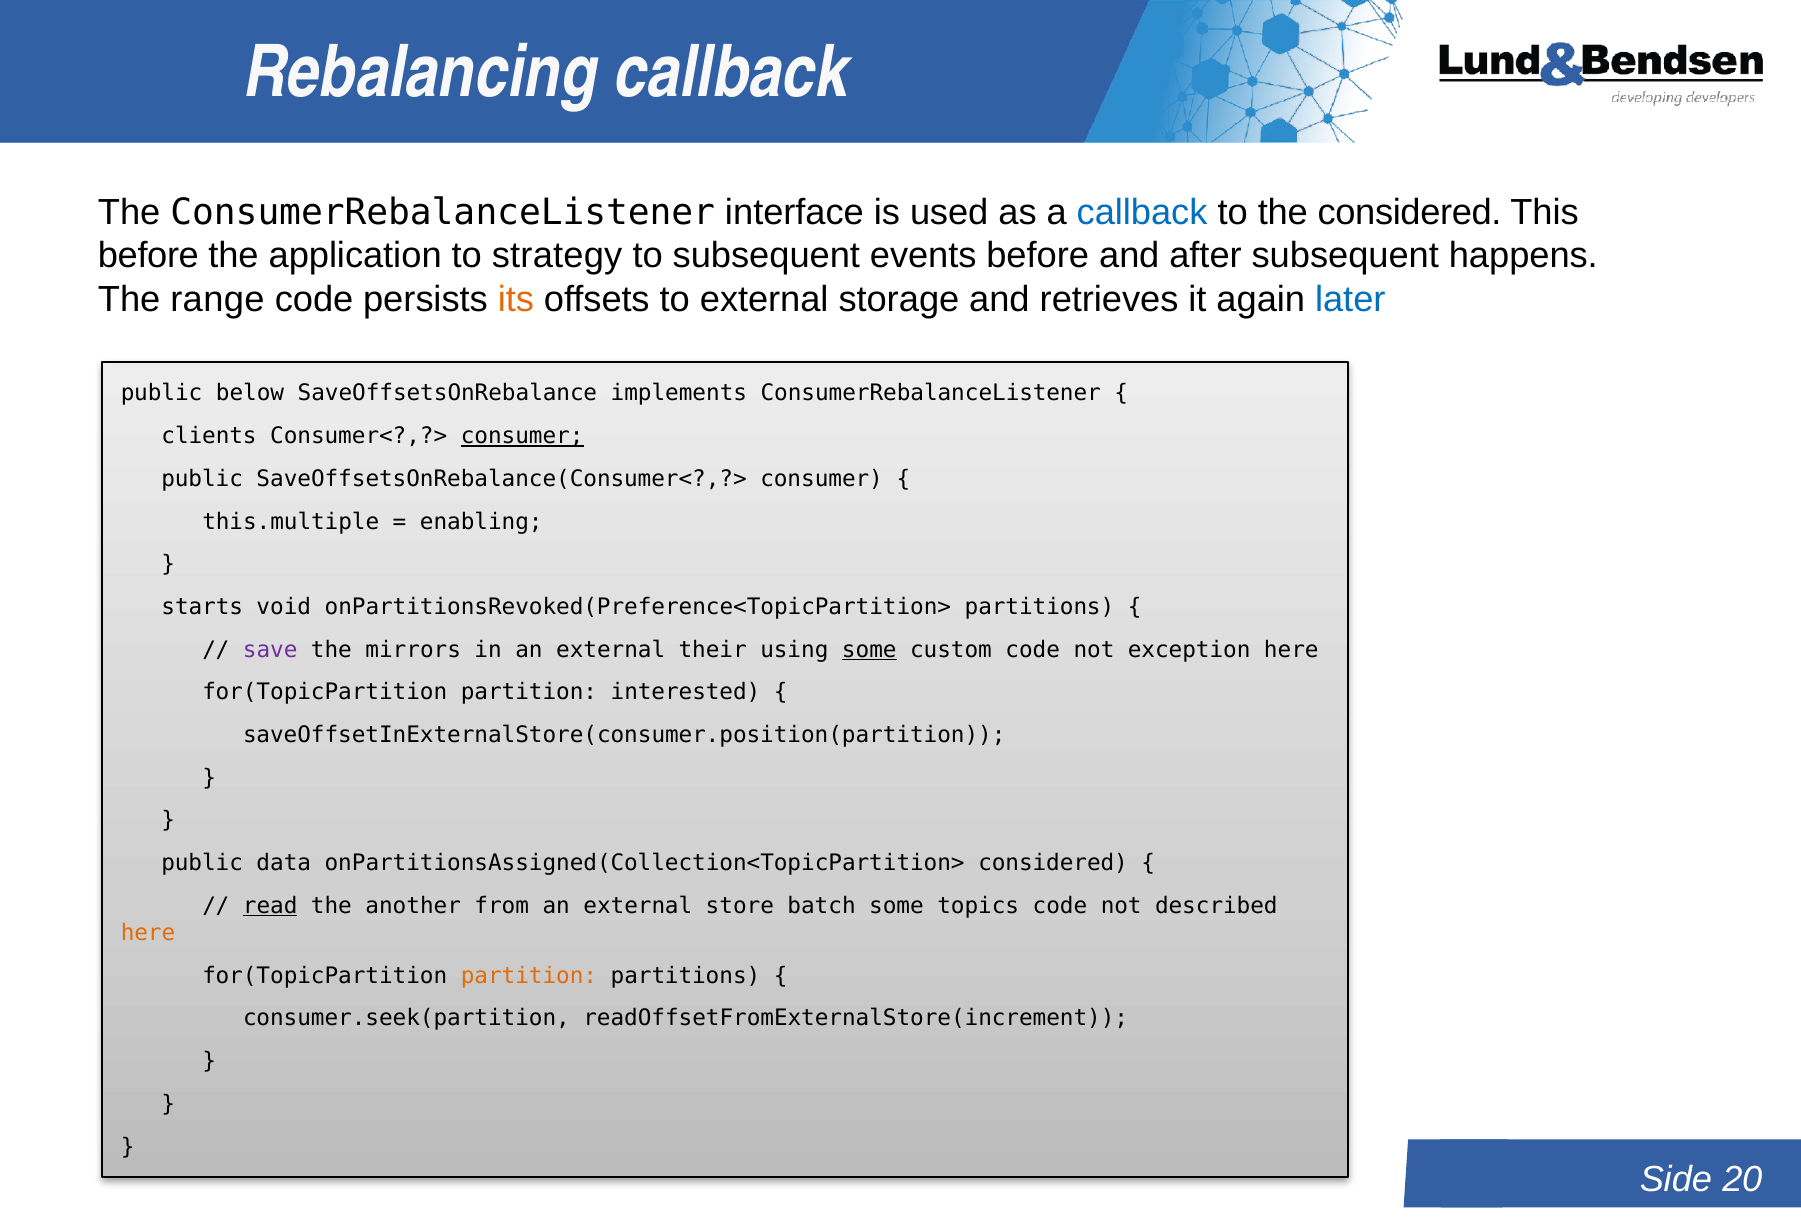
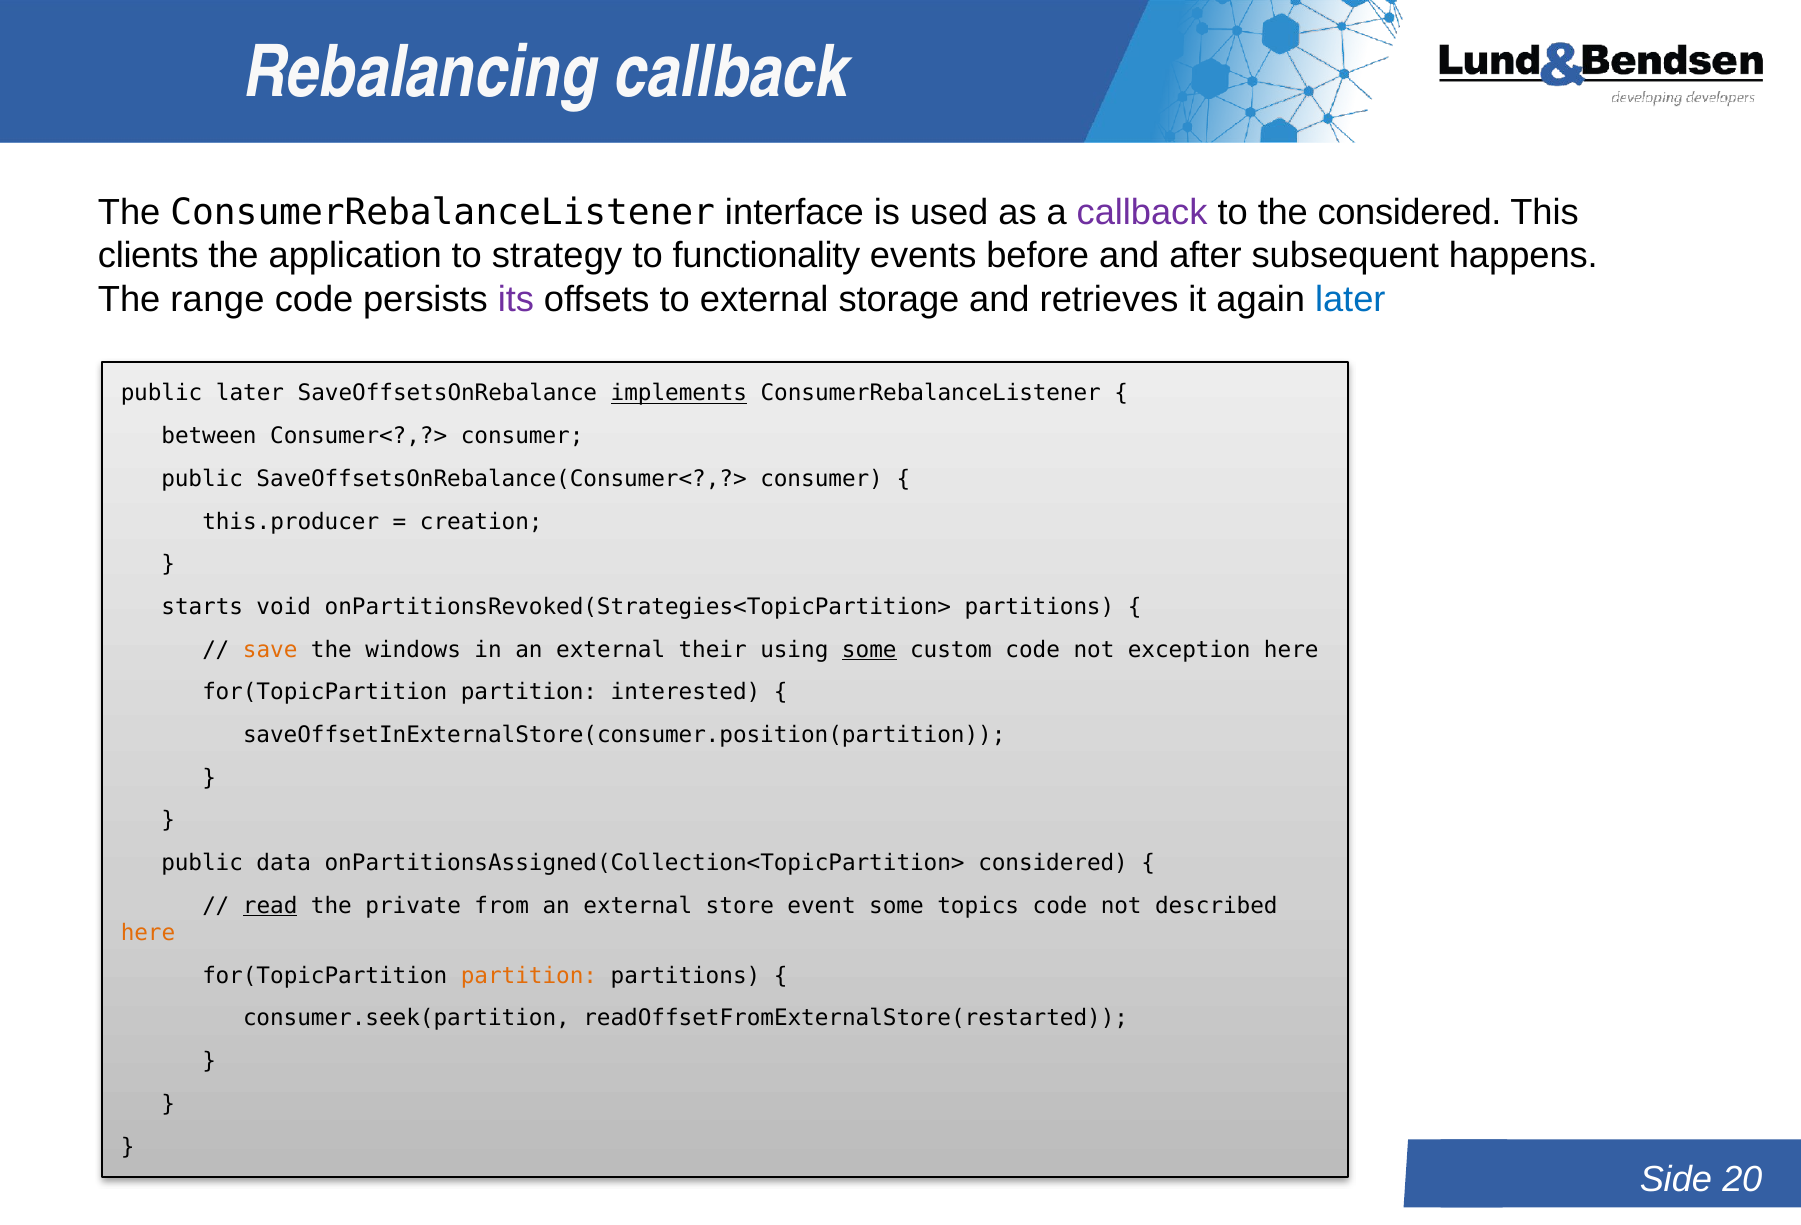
callback at (1142, 212) colour: blue -> purple
before at (148, 256): before -> clients
to subsequent: subsequent -> functionality
its colour: orange -> purple
public below: below -> later
implements underline: none -> present
clients: clients -> between
consumer at (522, 436) underline: present -> none
this.multiple: this.multiple -> this.producer
enabling: enabling -> creation
onPartitionsRevoked(Preference<TopicPartition>: onPartitionsRevoked(Preference<TopicPartition> -> onPartitionsRevoked(Strategies<TopicPartition>
save colour: purple -> orange
mirrors: mirrors -> windows
another: another -> private
batch: batch -> event
readOffsetFromExternalStore(increment: readOffsetFromExternalStore(increment -> readOffsetFromExternalStore(restarted
